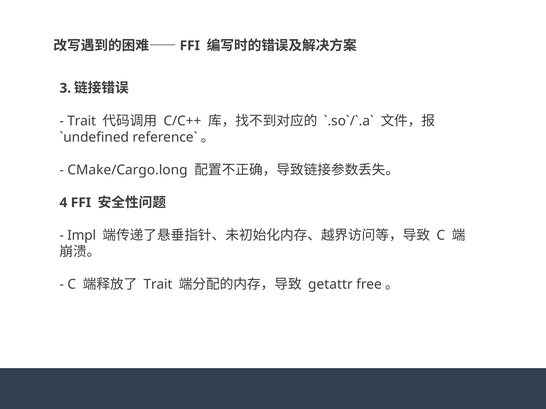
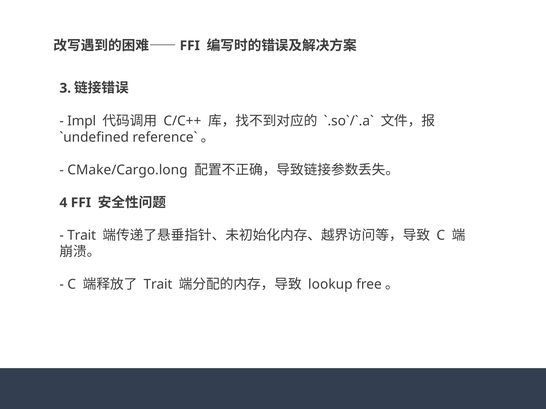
Trait at (82, 121): Trait -> Impl
Impl at (82, 236): Impl -> Trait
getattr: getattr -> lookup
